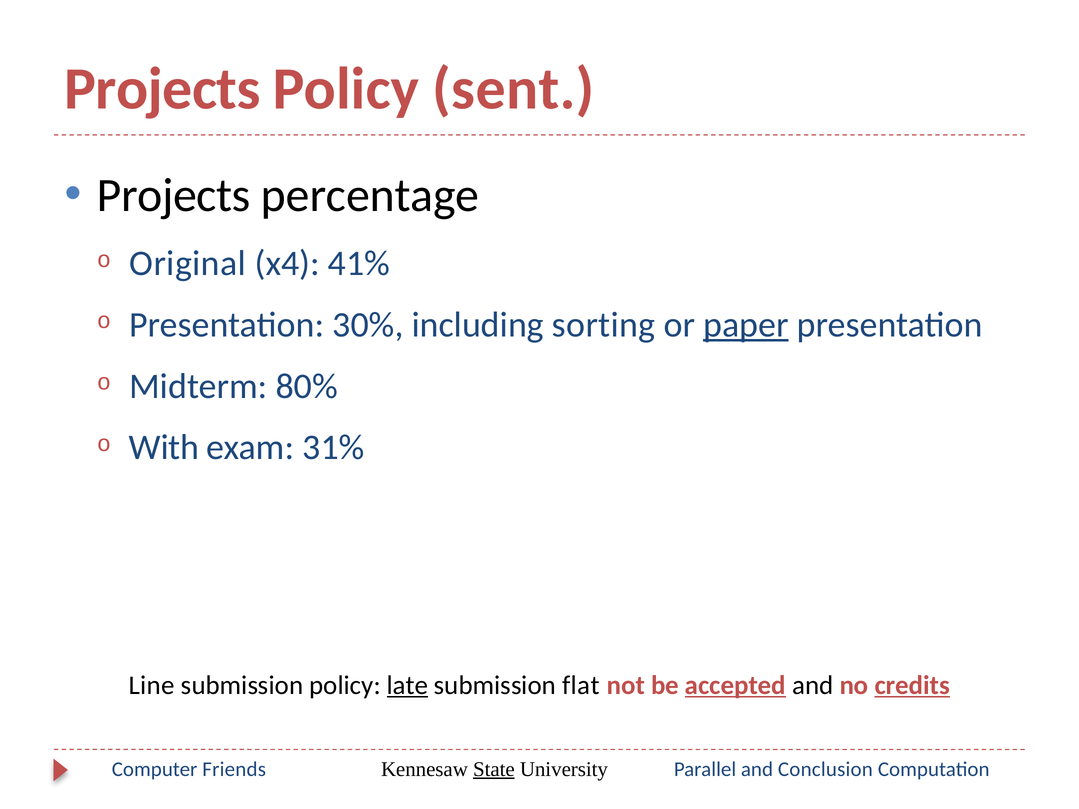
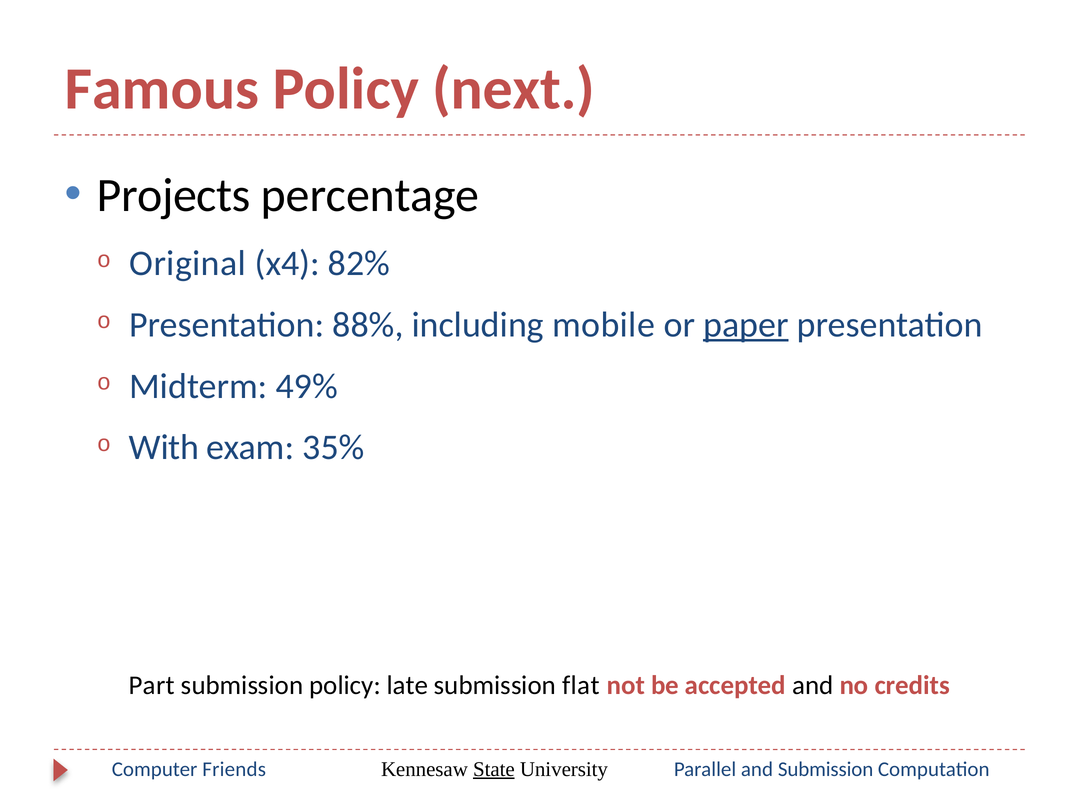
Projects at (162, 89): Projects -> Famous
sent: sent -> next
41%: 41% -> 82%
30%: 30% -> 88%
sorting: sorting -> mobile
80%: 80% -> 49%
31%: 31% -> 35%
Line: Line -> Part
late underline: present -> none
accepted underline: present -> none
credits underline: present -> none
and Conclusion: Conclusion -> Submission
